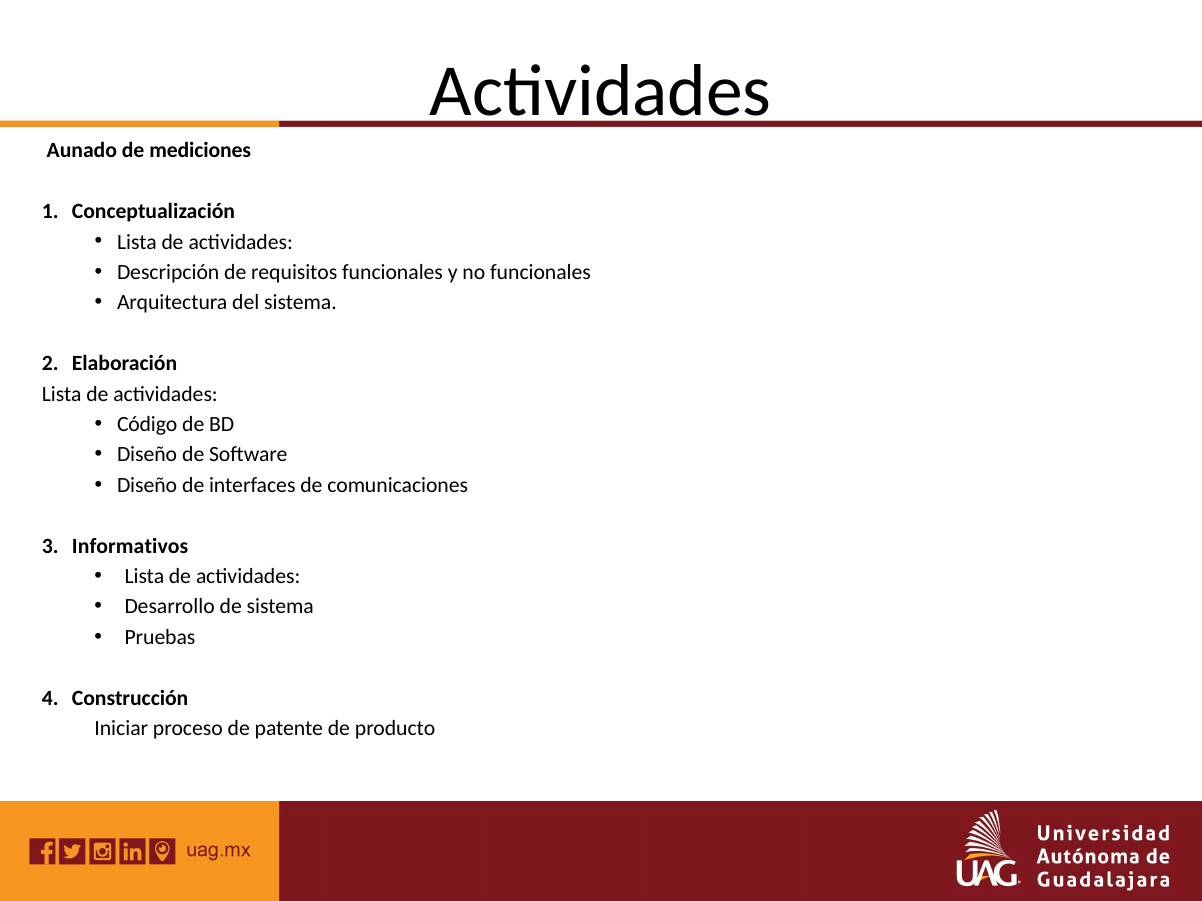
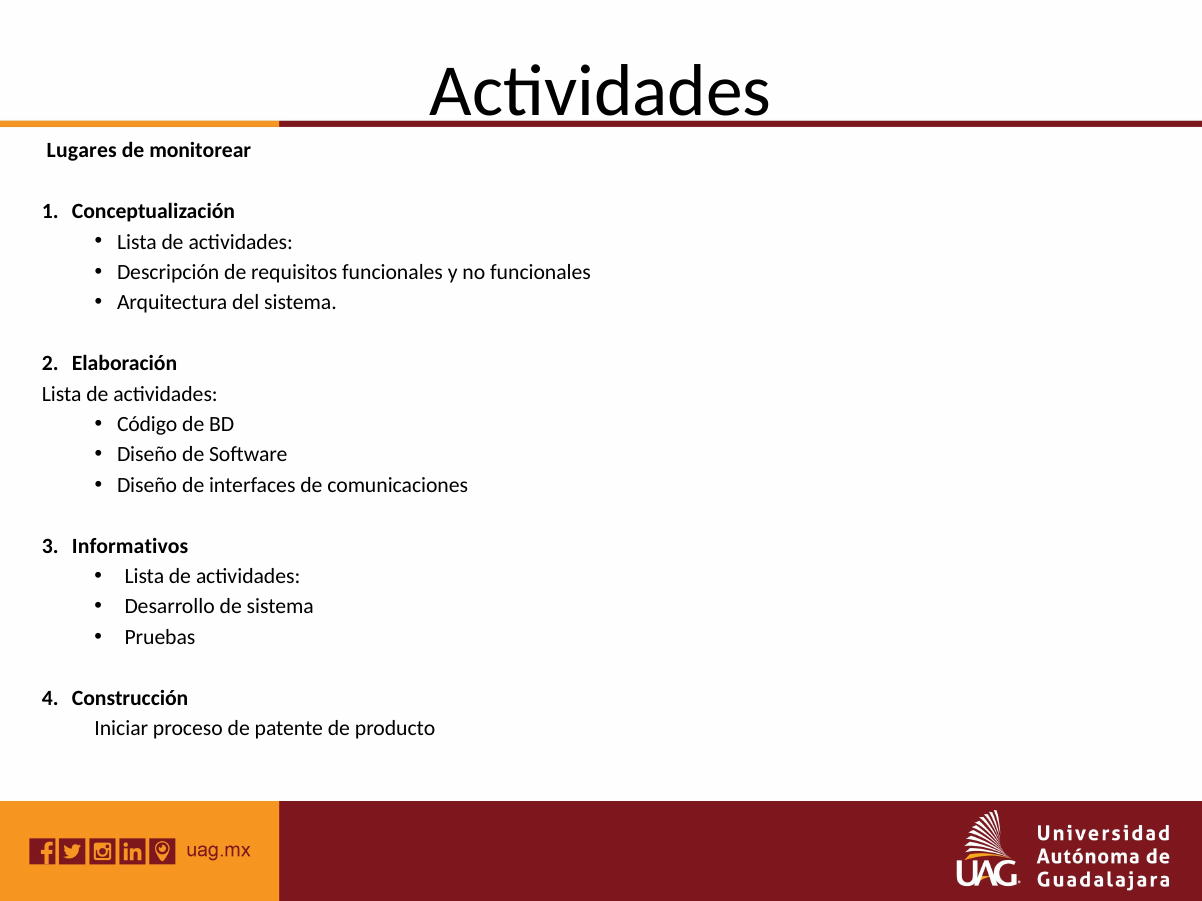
Aunado: Aunado -> Lugares
mediciones: mediciones -> monitorear
